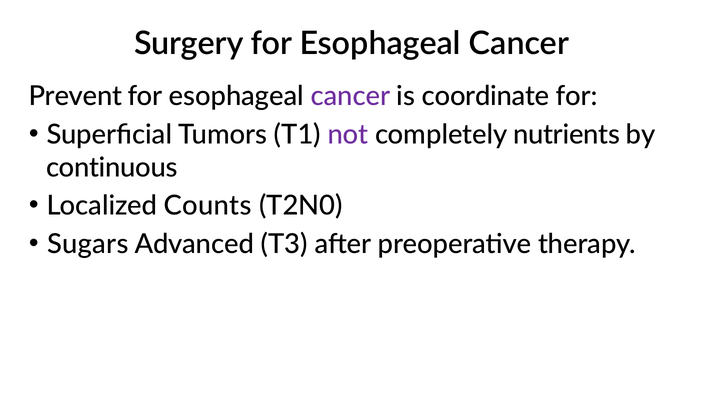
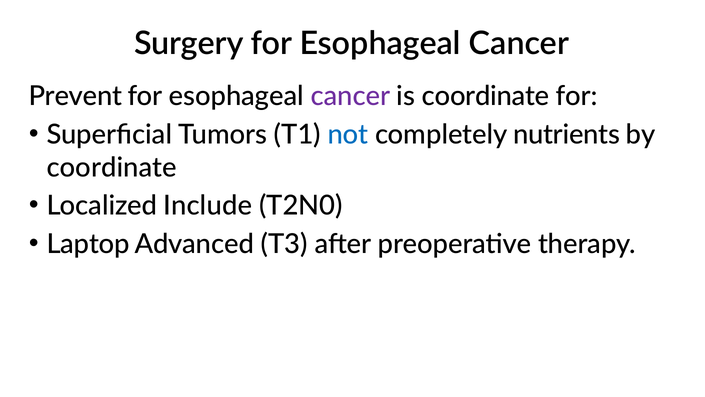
not colour: purple -> blue
continuous at (112, 167): continuous -> coordinate
Counts: Counts -> Include
Sugars: Sugars -> Laptop
